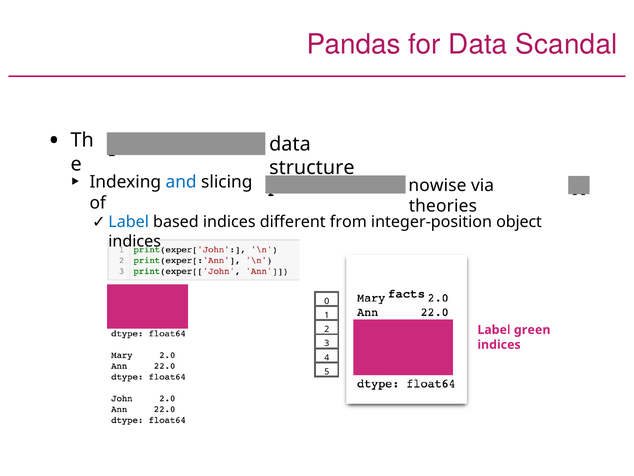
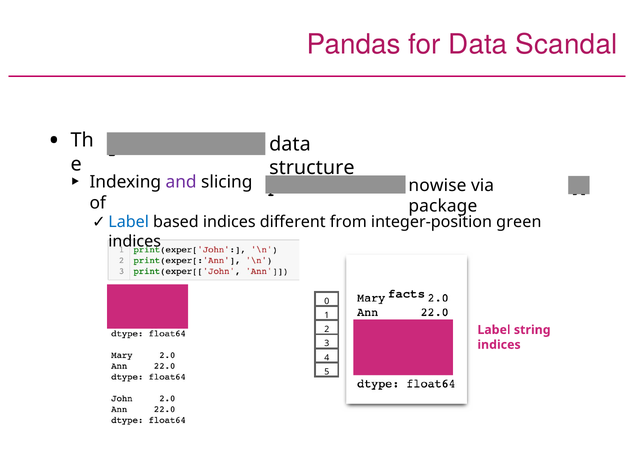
and colour: blue -> purple
theories: theories -> package
object: object -> green
green: green -> string
